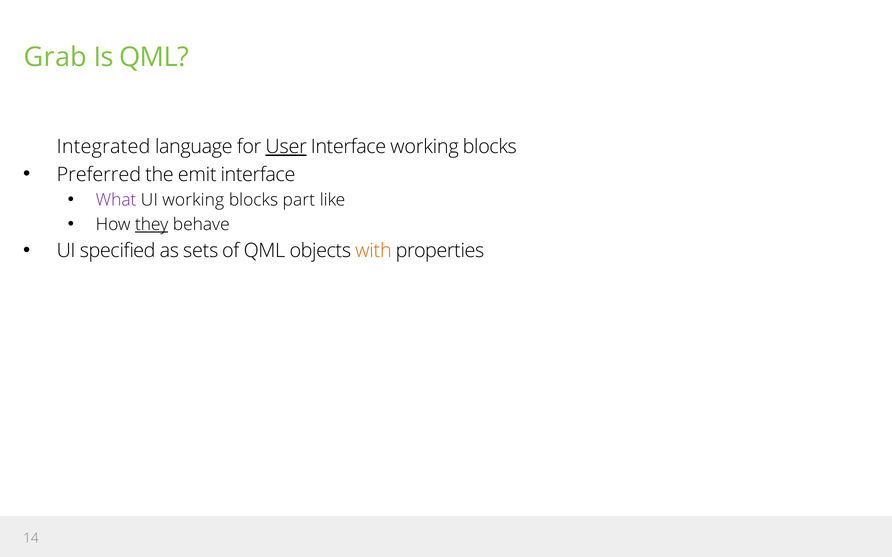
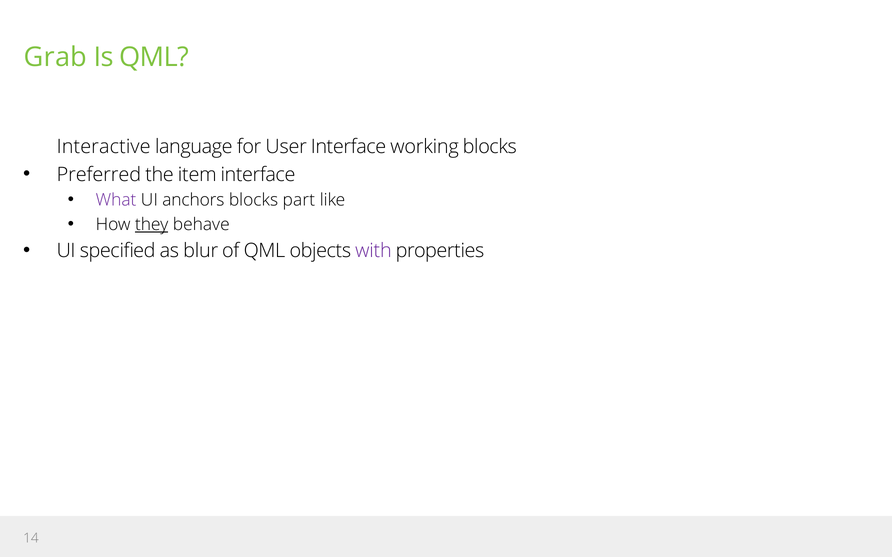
Integrated: Integrated -> Interactive
User underline: present -> none
emit: emit -> item
UI working: working -> anchors
sets: sets -> blur
with colour: orange -> purple
